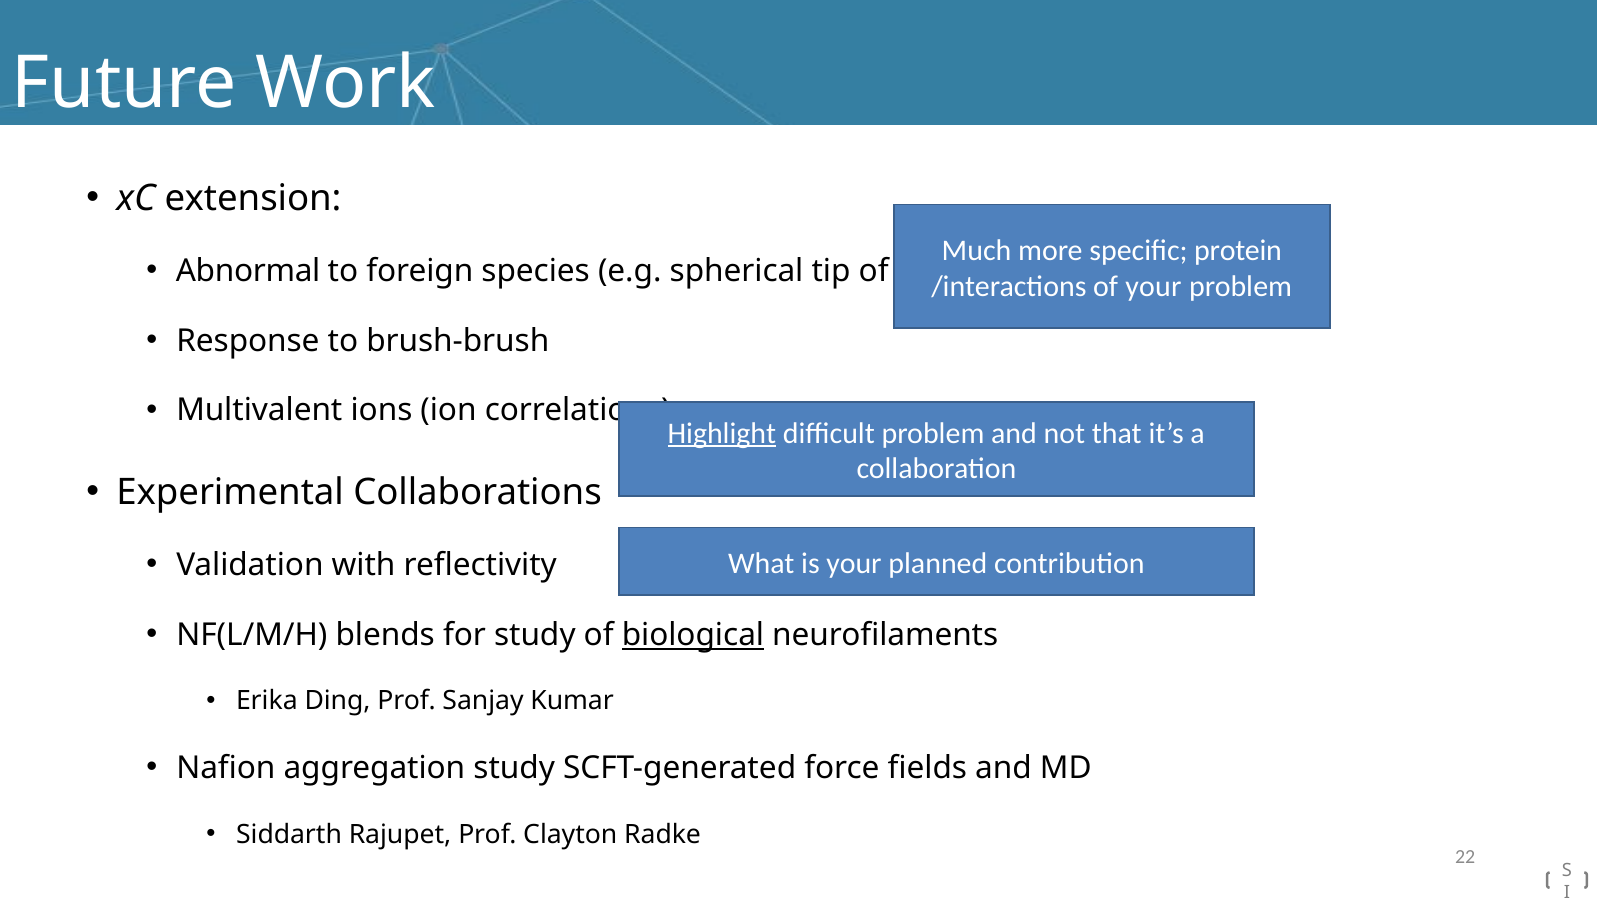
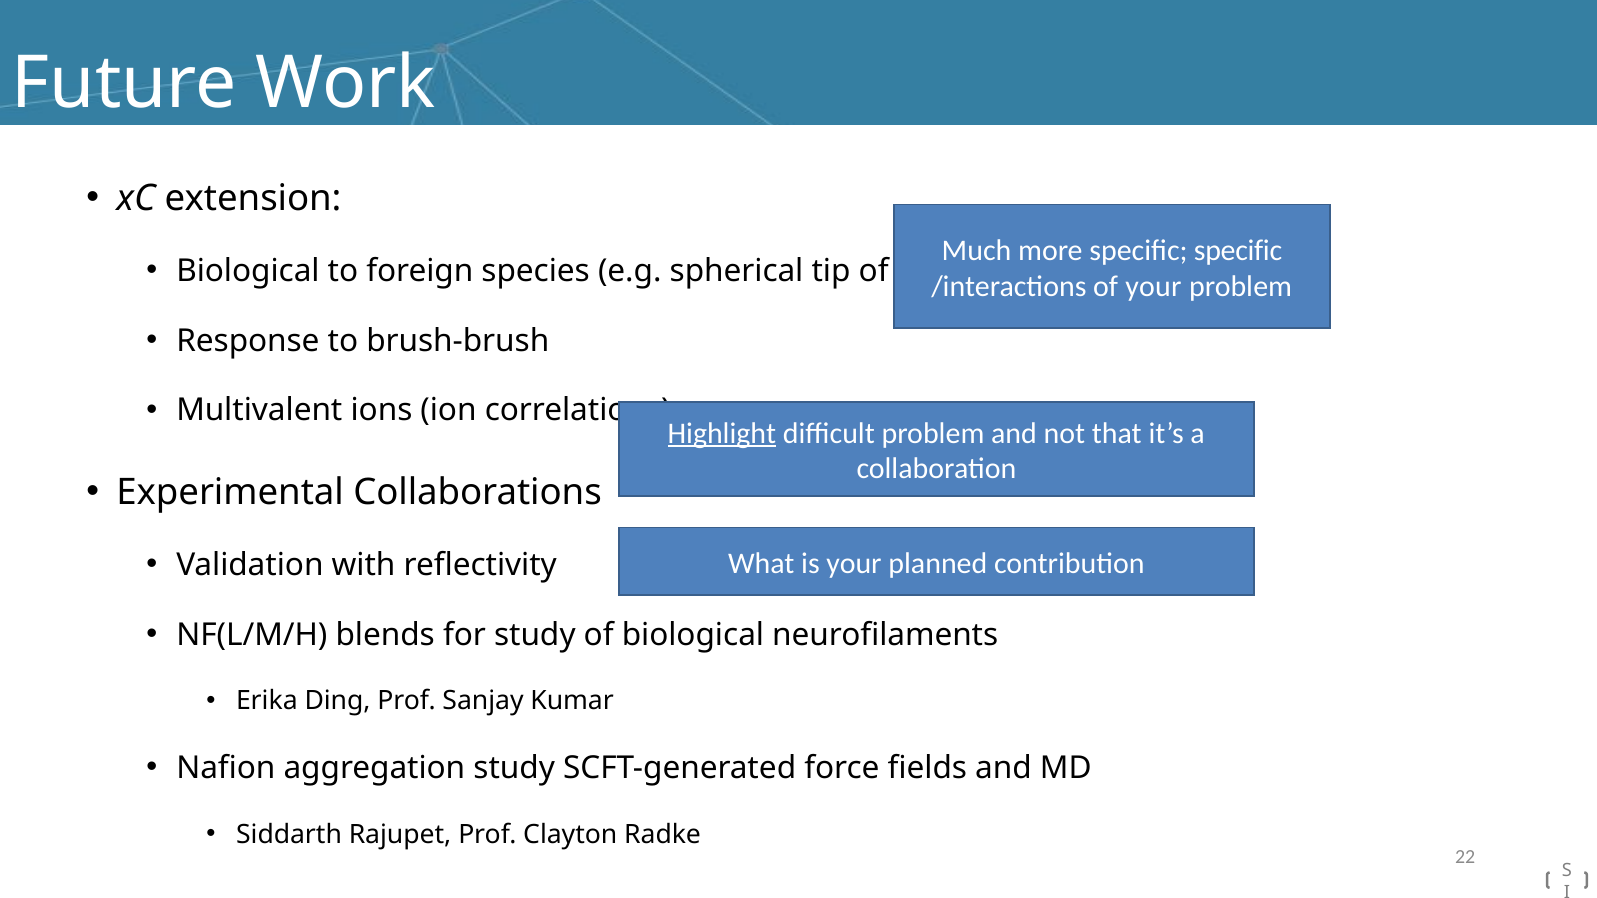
specific protein: protein -> specific
Abnormal at (248, 271): Abnormal -> Biological
biological at (693, 635) underline: present -> none
